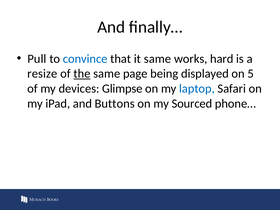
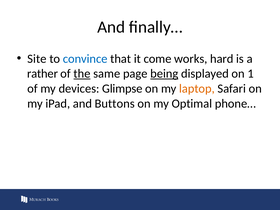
Pull: Pull -> Site
it same: same -> come
resize: resize -> rather
being underline: none -> present
5: 5 -> 1
laptop colour: blue -> orange
Sourced: Sourced -> Optimal
